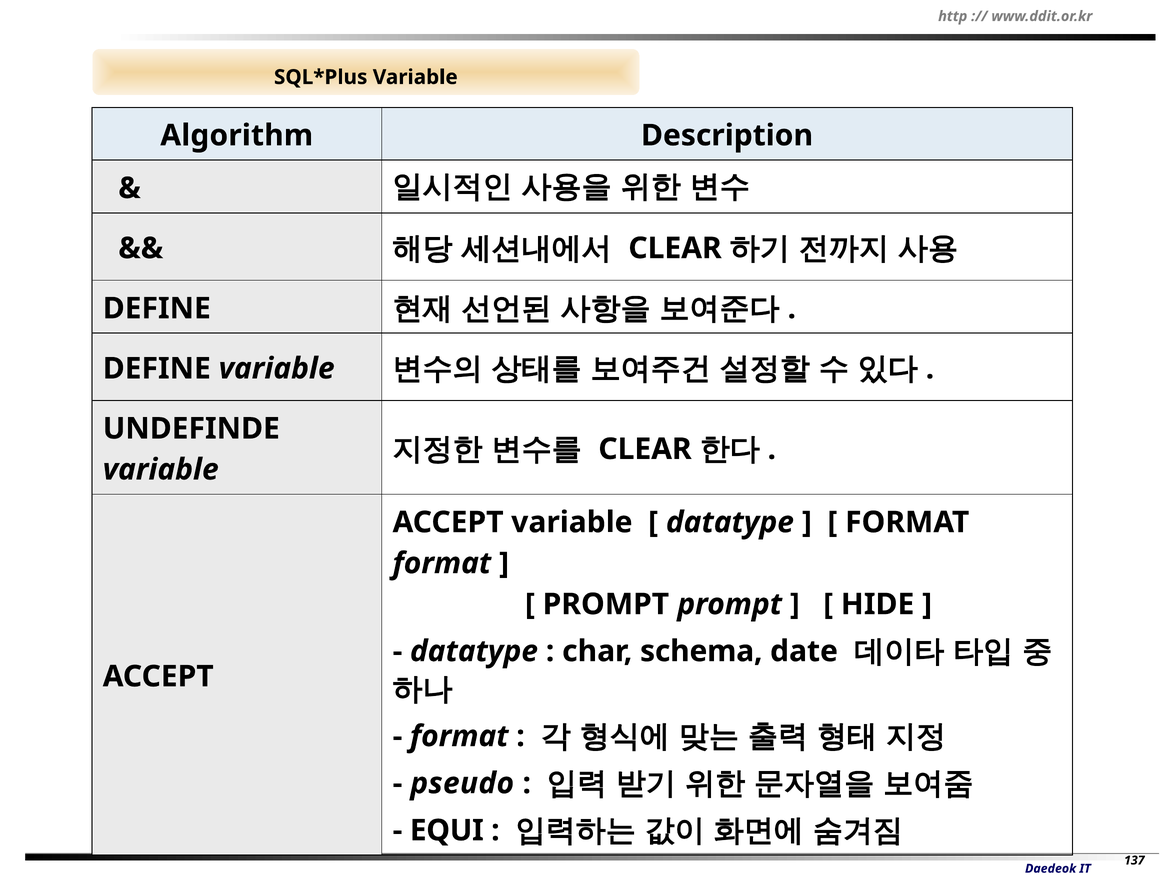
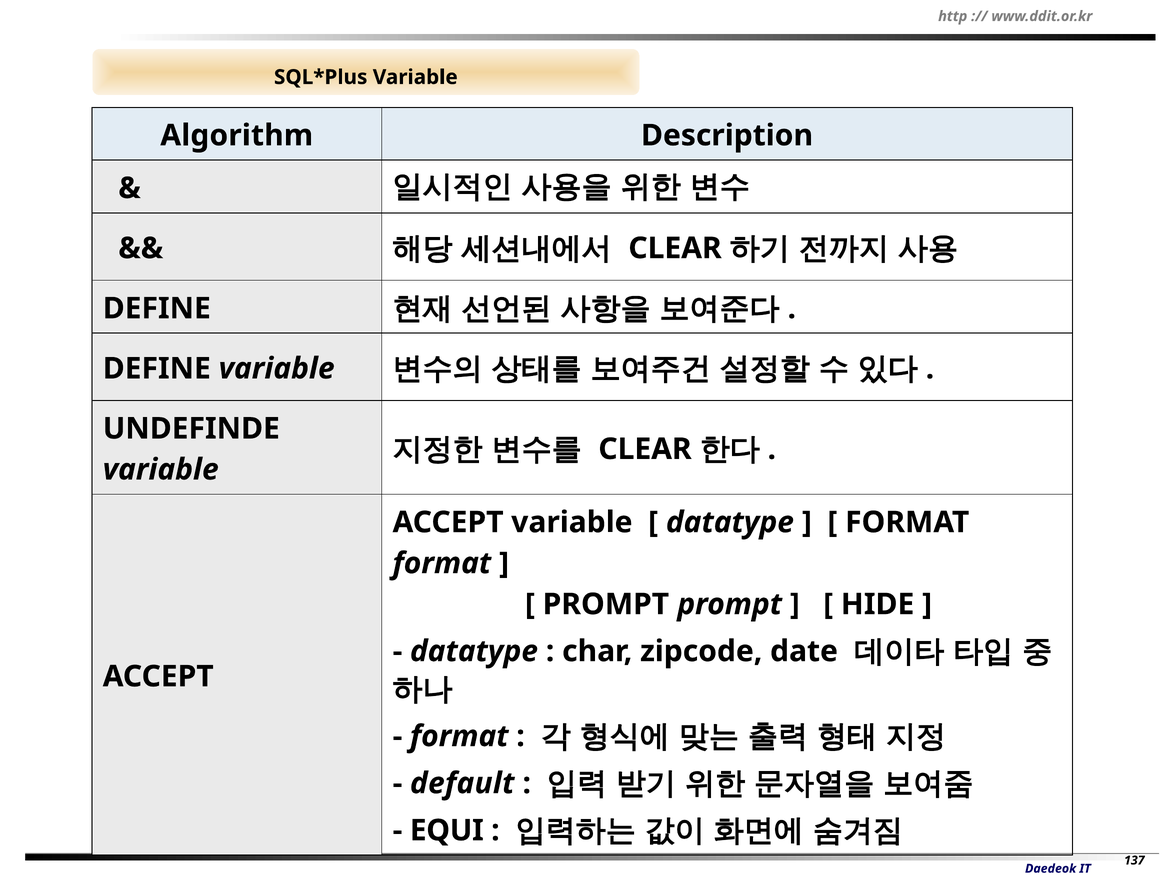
schema: schema -> zipcode
pseudo: pseudo -> default
